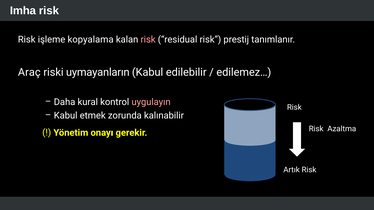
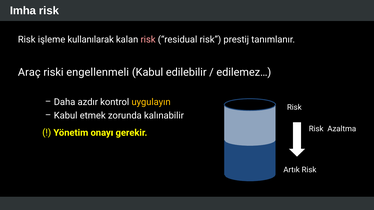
kopyalama: kopyalama -> kullanılarak
uymayanların: uymayanların -> engellenmeli
kural: kural -> azdır
uygulayın colour: pink -> yellow
